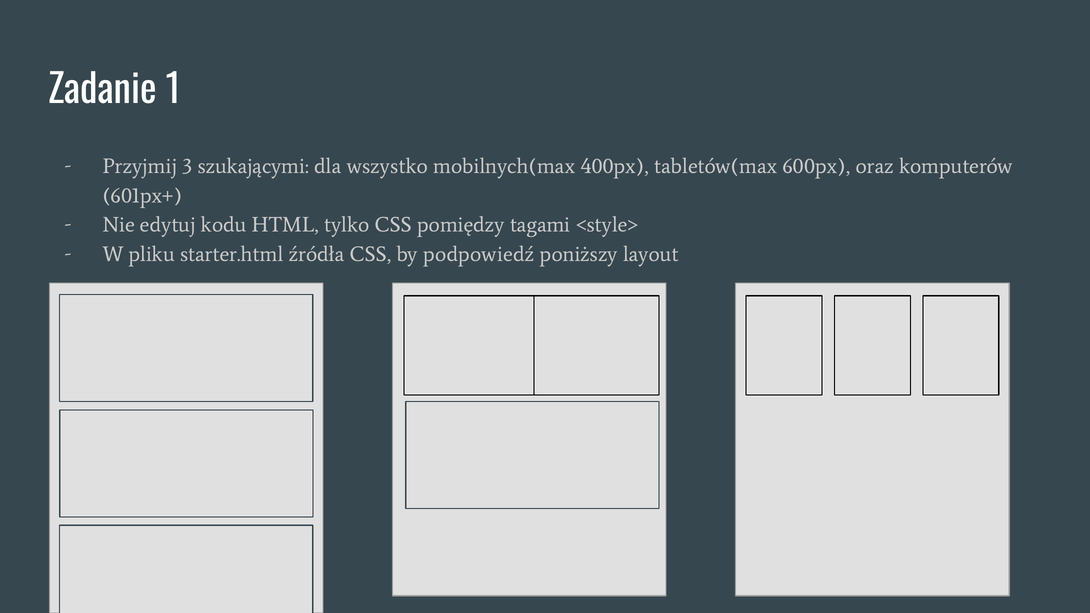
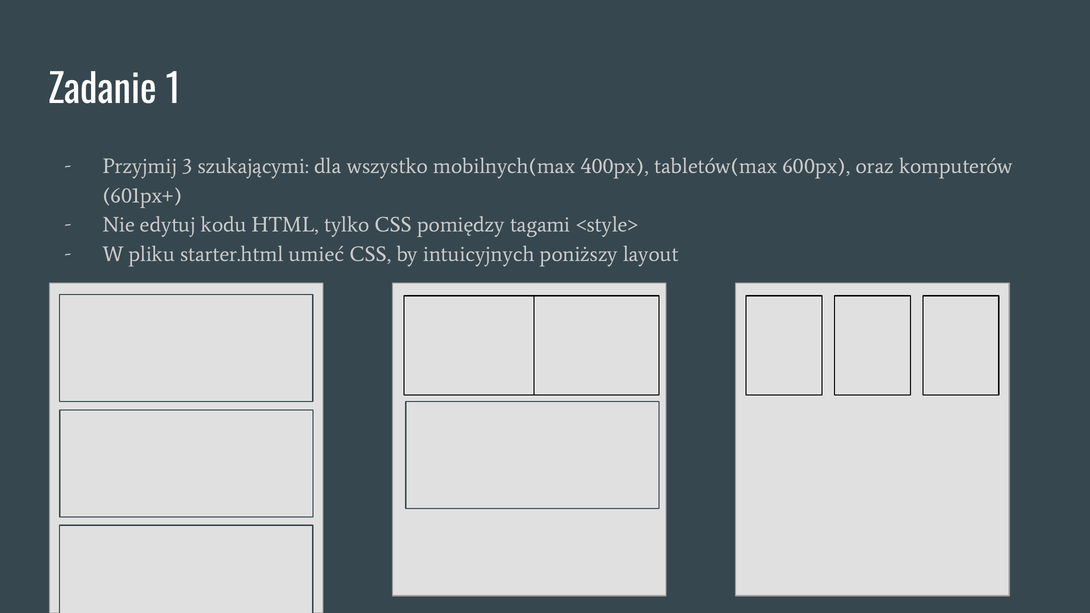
źródła: źródła -> umieć
podpowiedź: podpowiedź -> intuicyjnych
